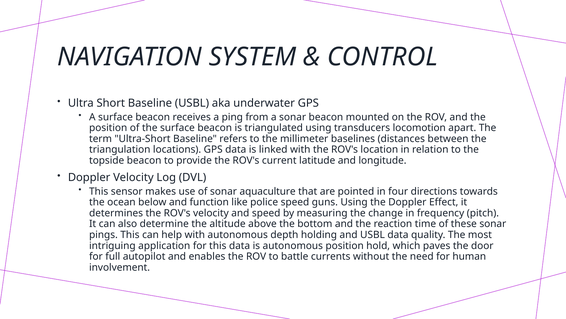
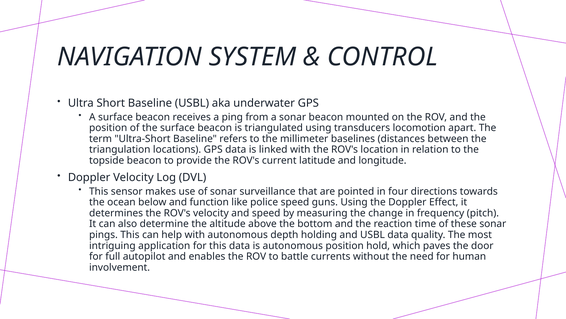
aquaculture: aquaculture -> surveillance
